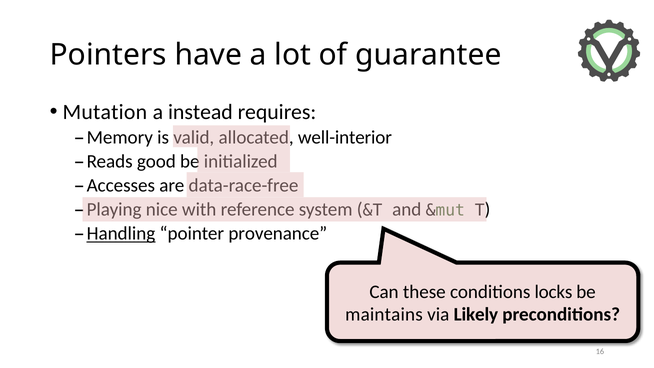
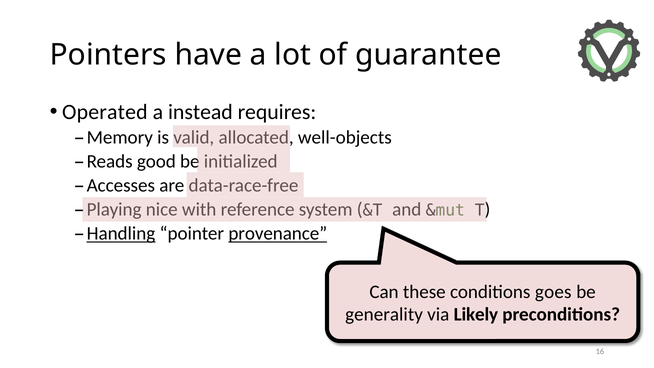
Mutation: Mutation -> Operated
well-interior: well-interior -> well-objects
provenance underline: none -> present
locks: locks -> goes
maintains: maintains -> generality
